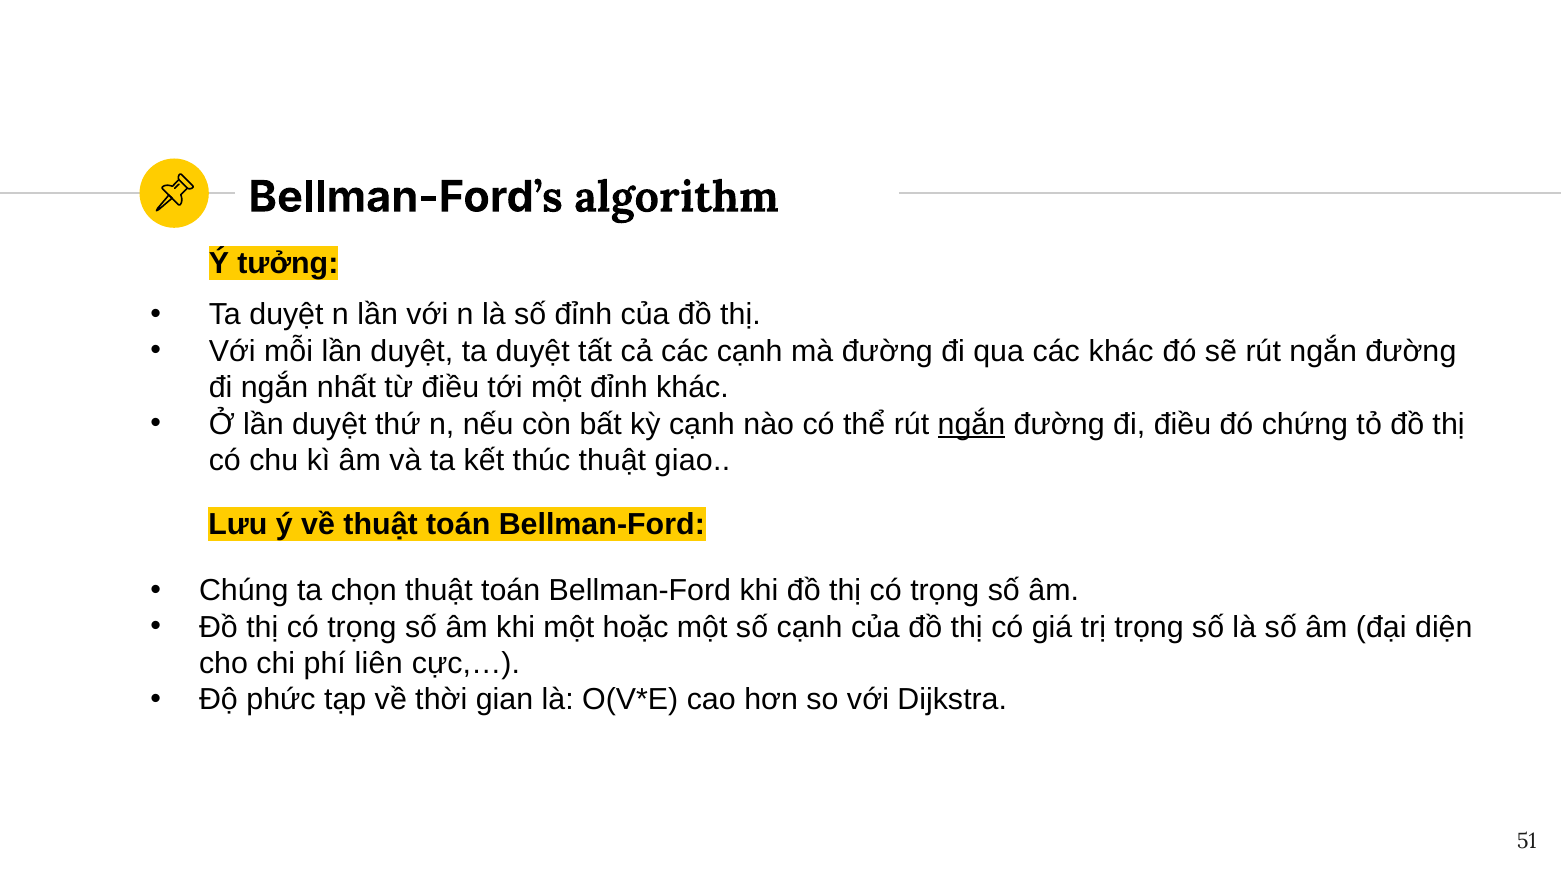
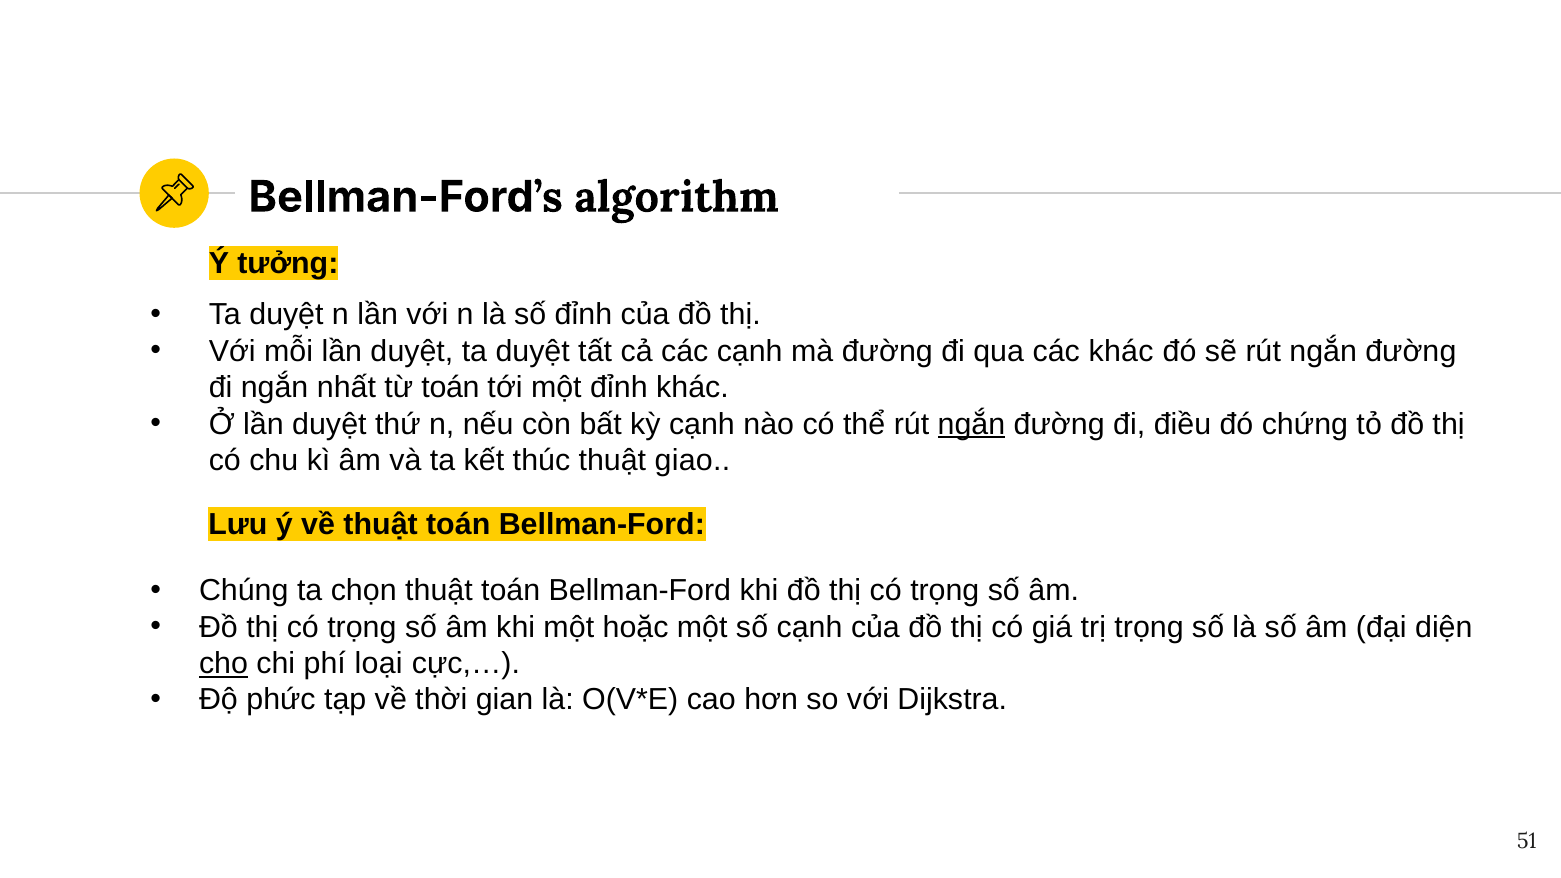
từ điều: điều -> toán
cho underline: none -> present
liên: liên -> loại
